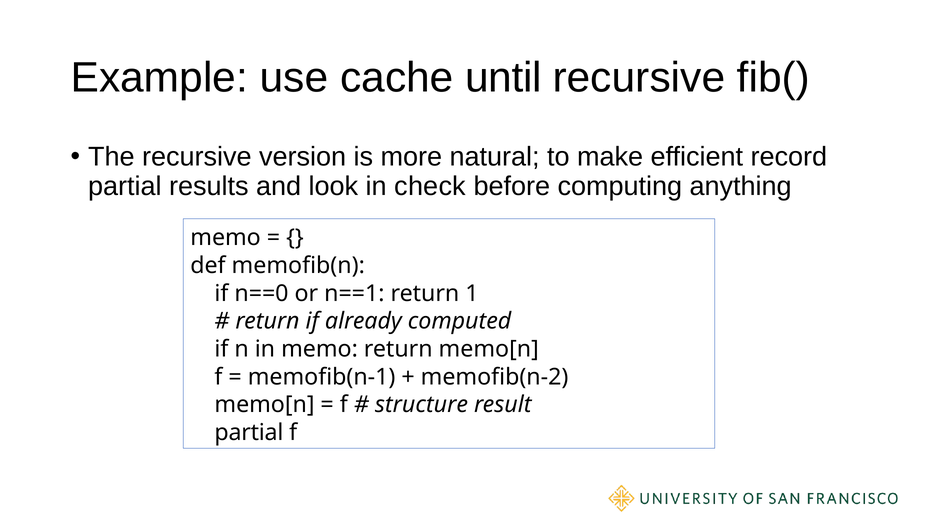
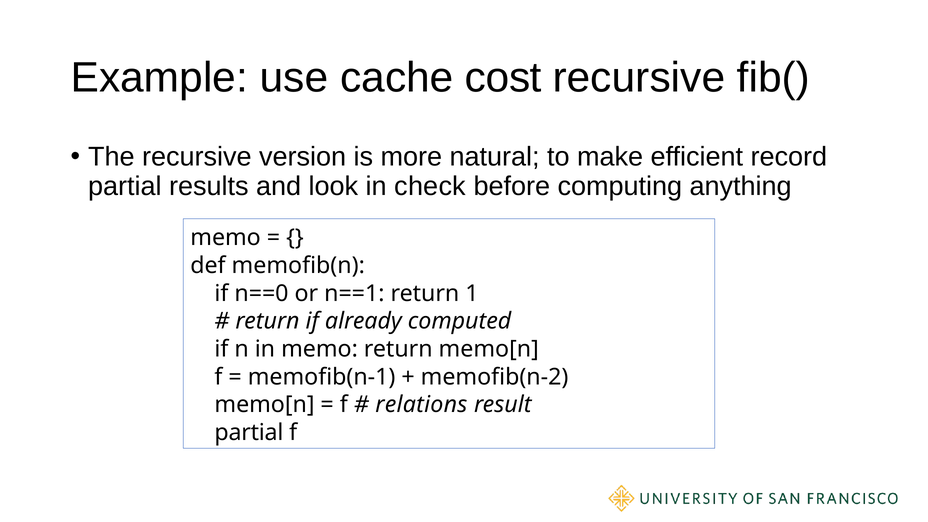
until: until -> cost
structure: structure -> relations
